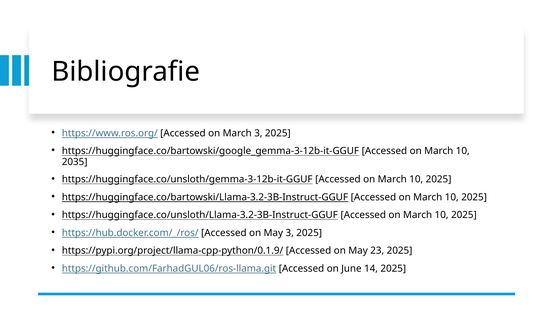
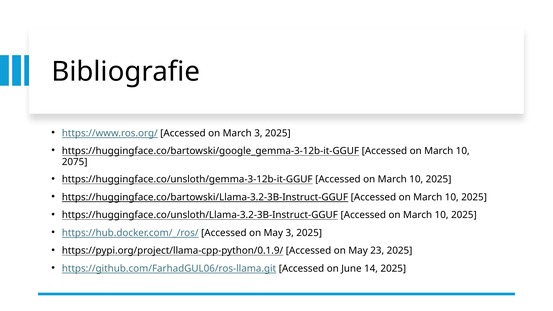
2035: 2035 -> 2075
